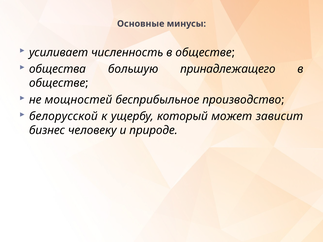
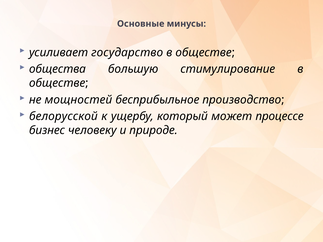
численность: численность -> государство
принадлежащего: принадлежащего -> стимулирование
зависит: зависит -> процессе
